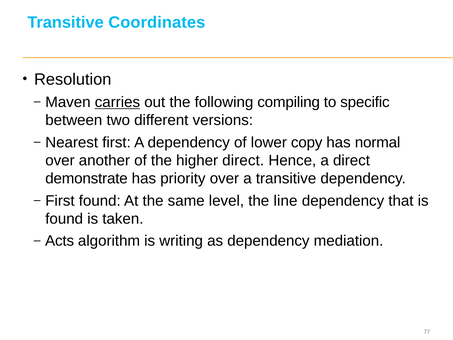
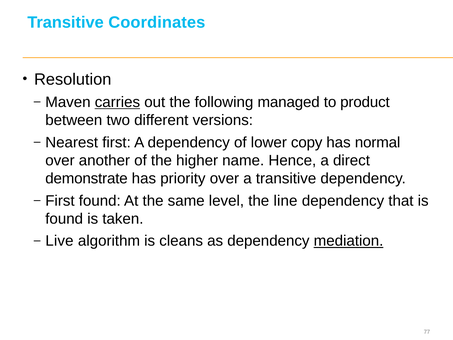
compiling: compiling -> managed
specific: specific -> product
higher direct: direct -> name
Acts: Acts -> Live
writing: writing -> cleans
mediation underline: none -> present
